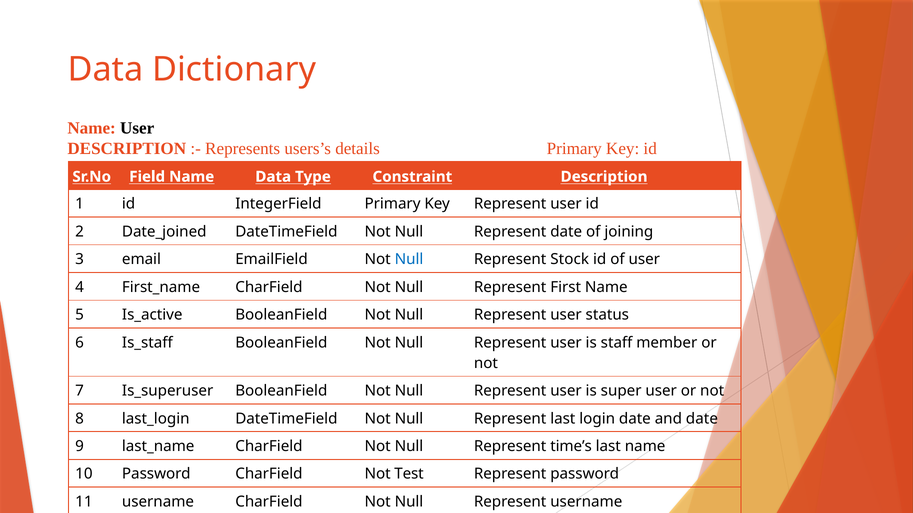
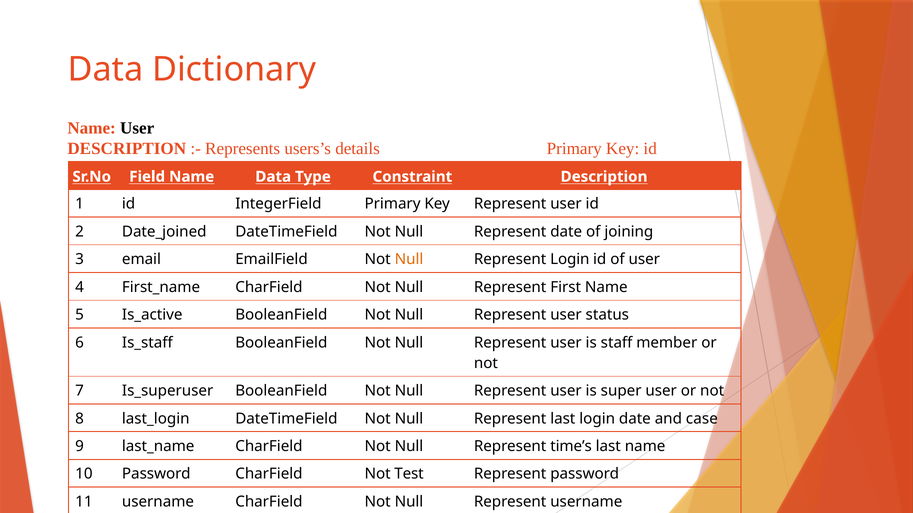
Null at (409, 260) colour: blue -> orange
Represent Stock: Stock -> Login
and date: date -> case
